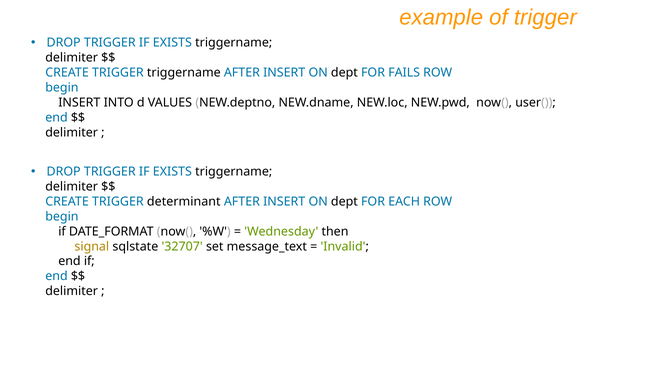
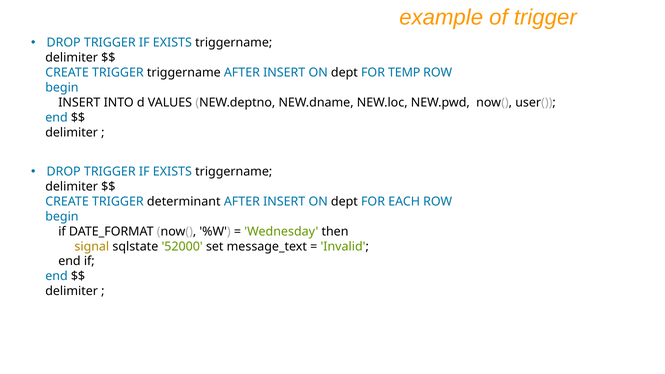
FAILS: FAILS -> TEMP
32707: 32707 -> 52000
